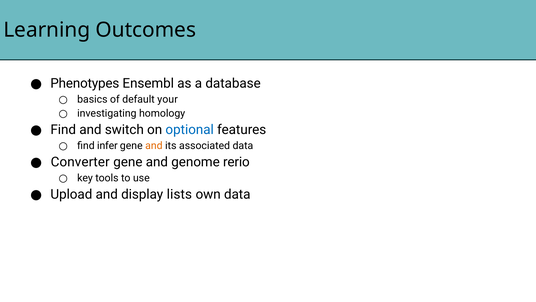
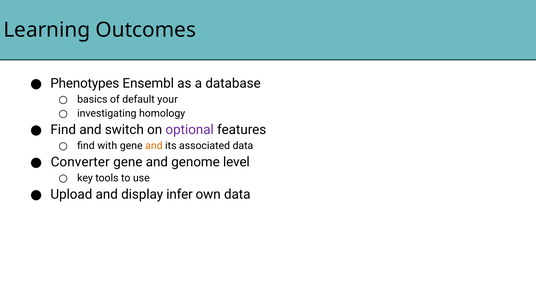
optional colour: blue -> purple
infer: infer -> with
rerio: rerio -> level
lists: lists -> infer
